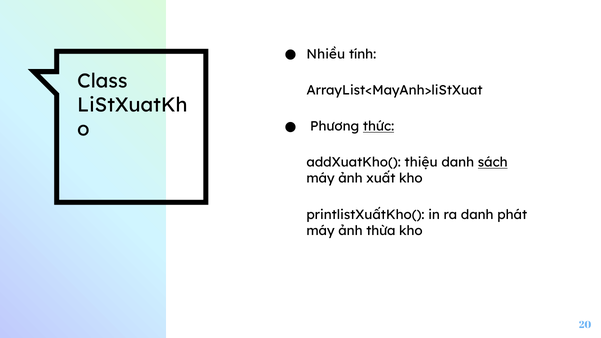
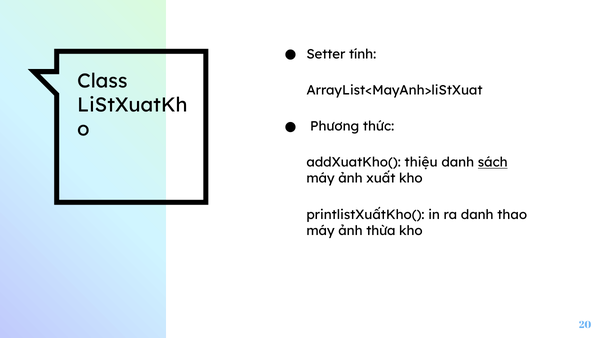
Nhiều: Nhiều -> Setter
thức underline: present -> none
phát: phát -> thao
